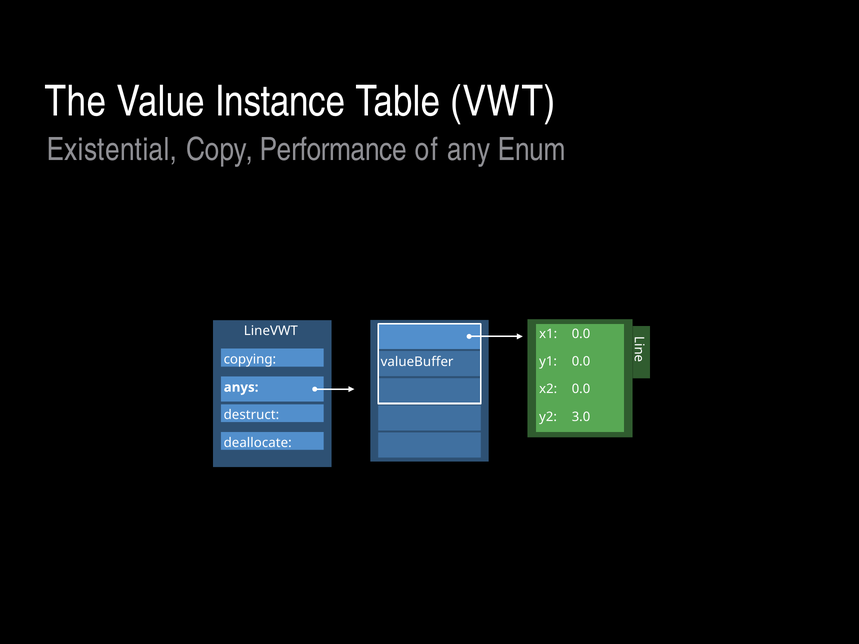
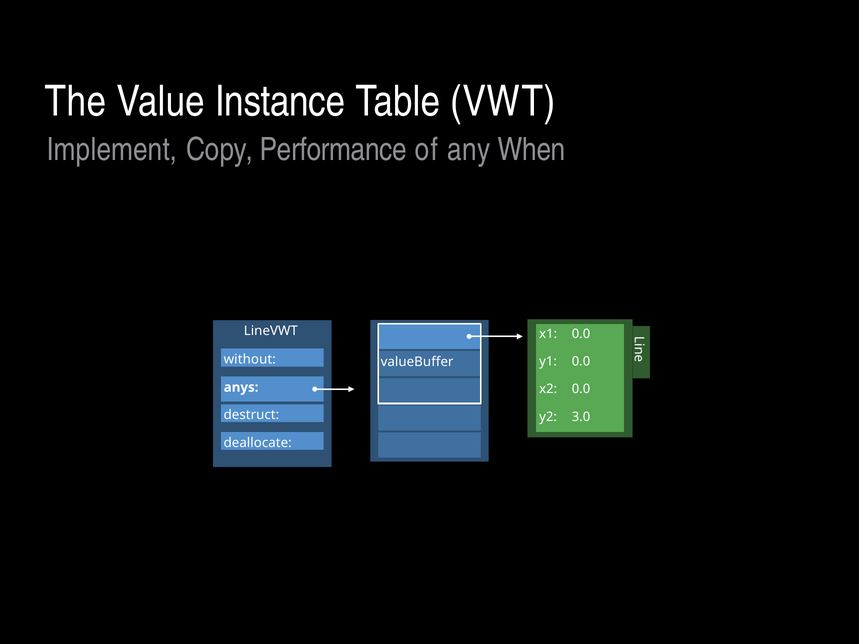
Existential: Existential -> Implement
Enum: Enum -> When
copying: copying -> without
